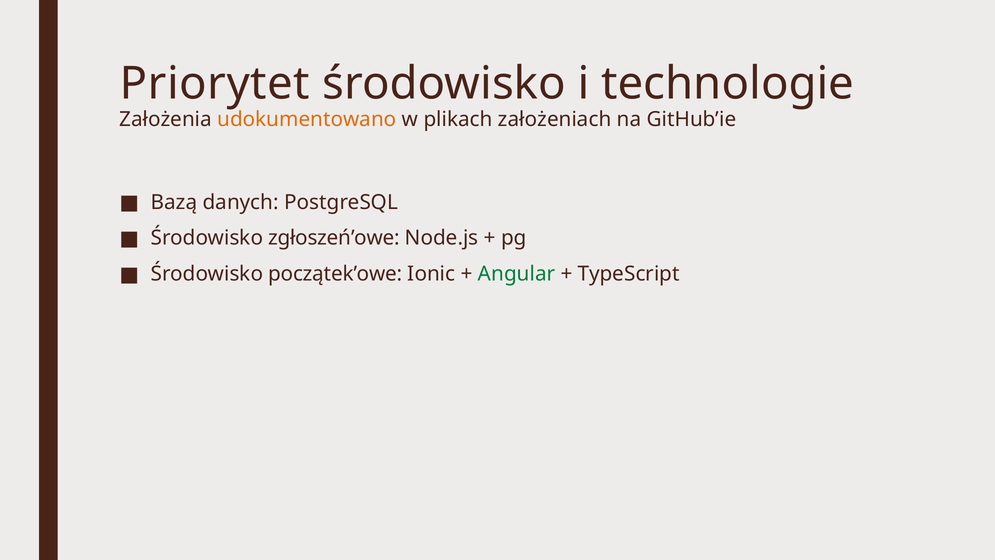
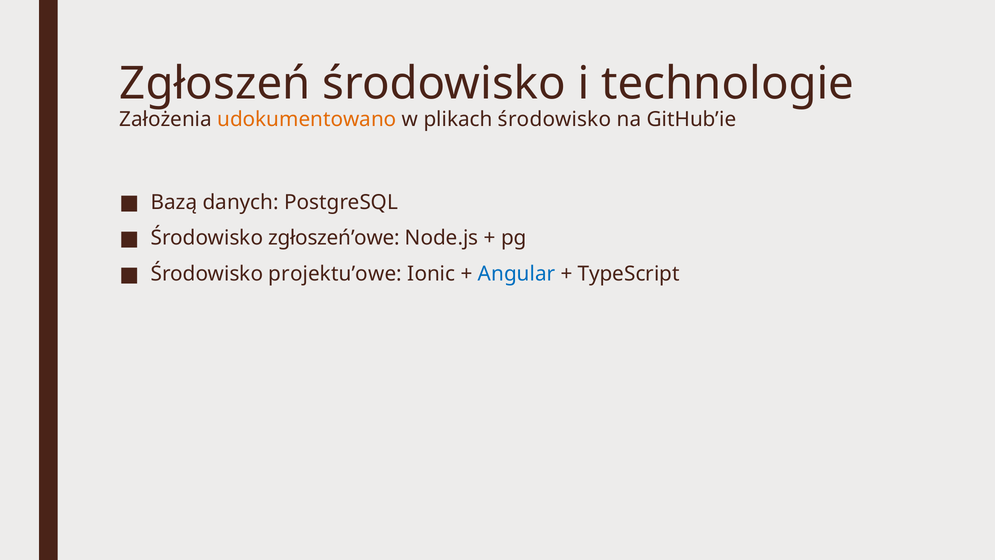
Priorytet: Priorytet -> Zgłoszeń
plikach założeniach: założeniach -> środowisko
początek’owe: początek’owe -> projektu’owe
Angular colour: green -> blue
